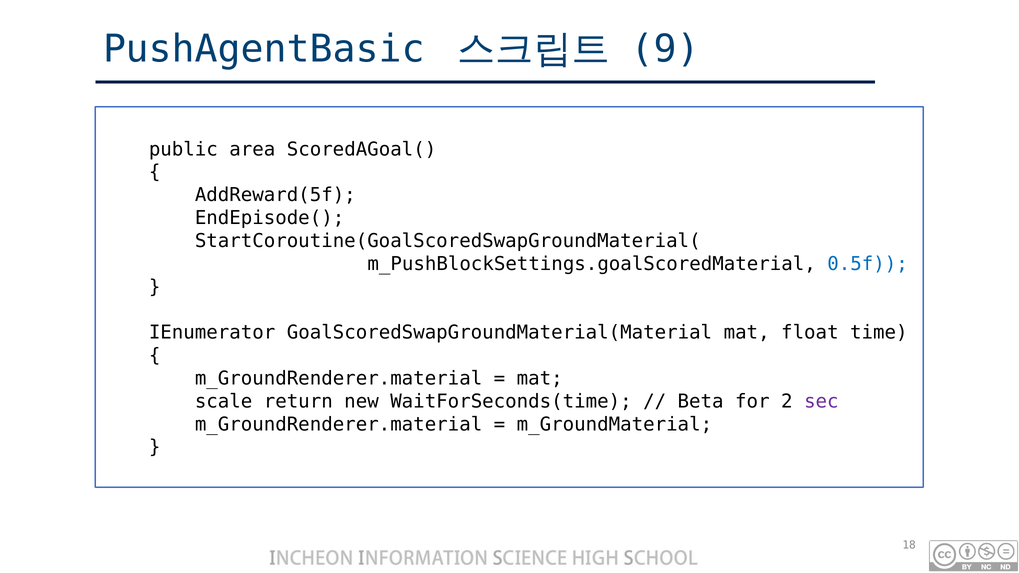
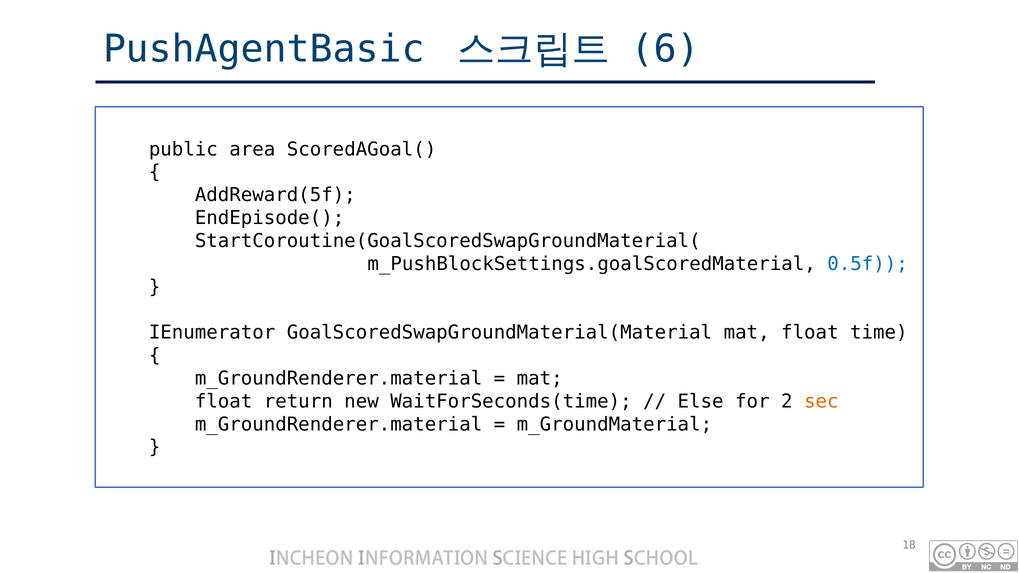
9: 9 -> 6
scale at (224, 401): scale -> float
Beta: Beta -> Else
sec colour: purple -> orange
